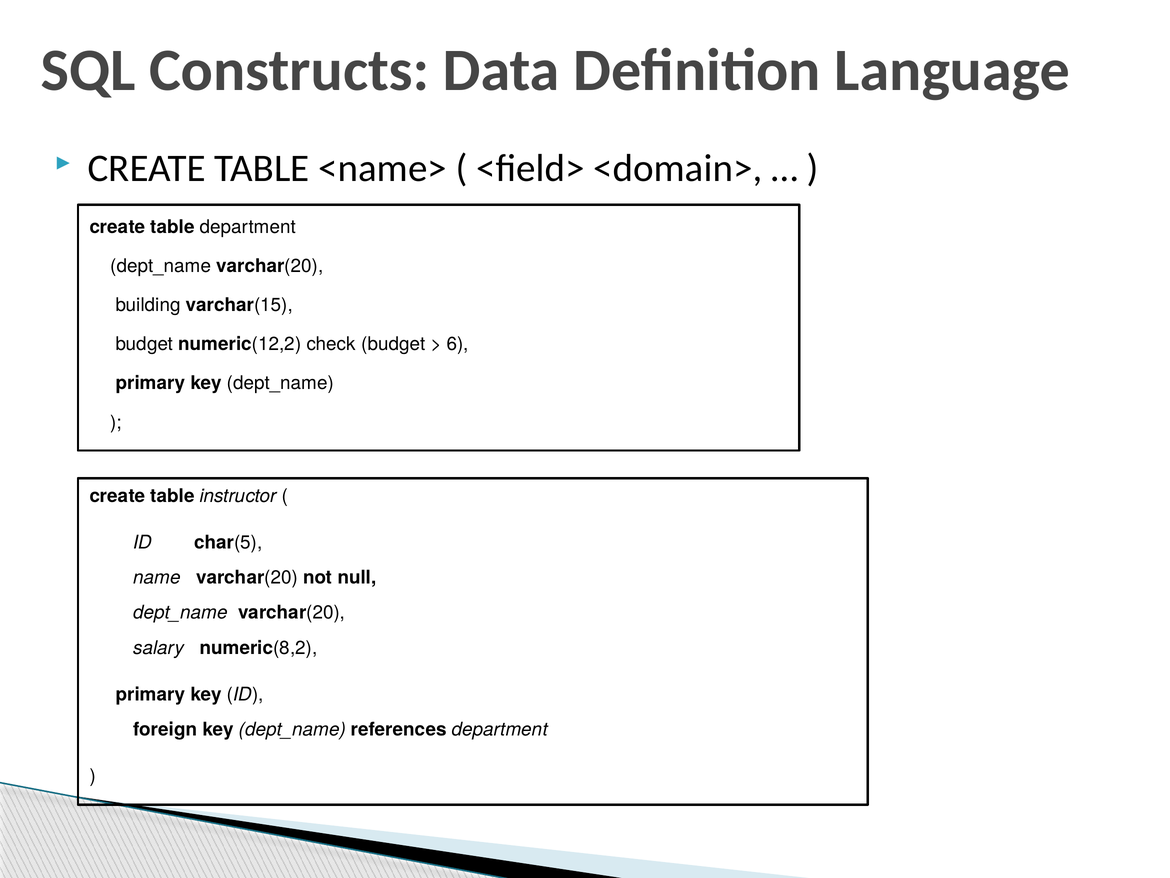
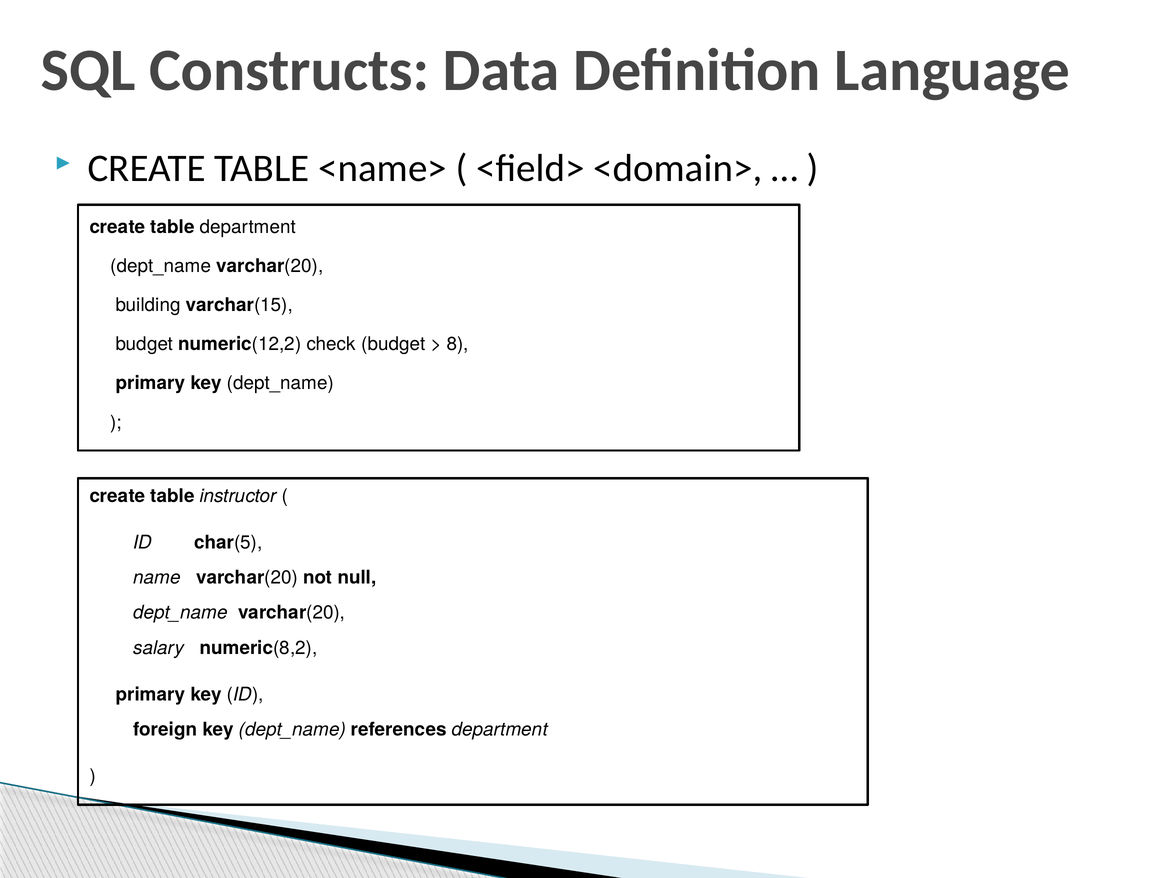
6: 6 -> 8
